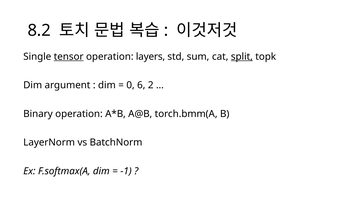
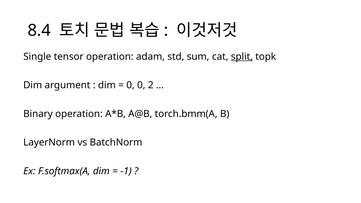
8.2: 8.2 -> 8.4
tensor underline: present -> none
layers: layers -> adam
0 6: 6 -> 0
